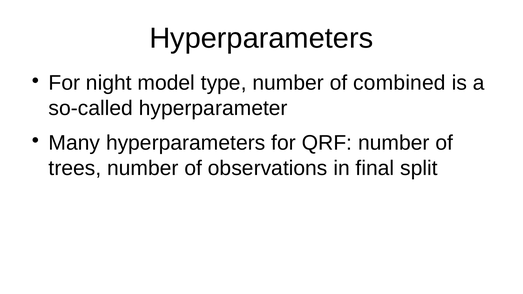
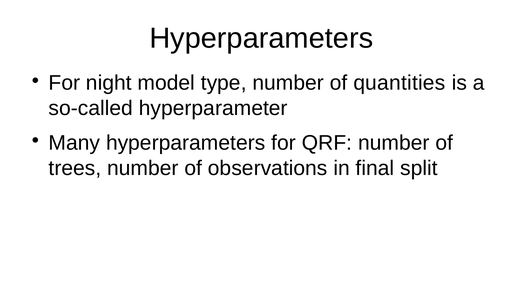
combined: combined -> quantities
